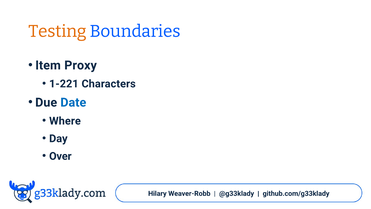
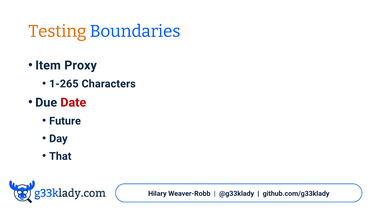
1-221: 1-221 -> 1-265
Date colour: blue -> red
Where: Where -> Future
Over: Over -> That
